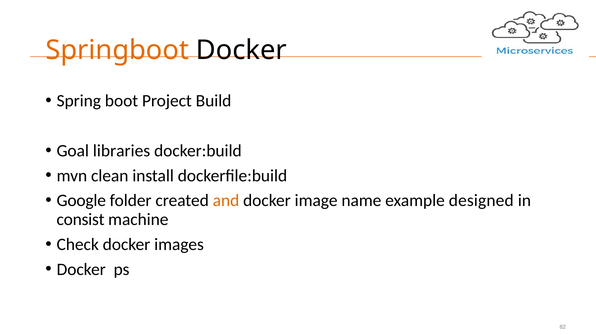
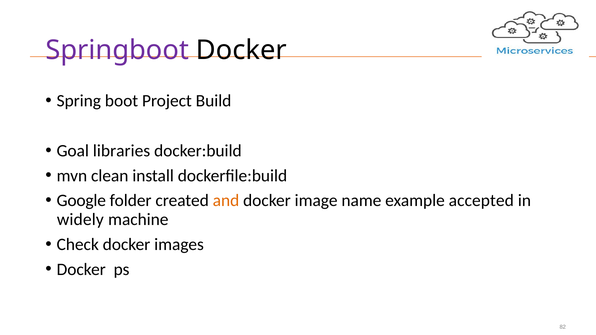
Springboot colour: orange -> purple
designed: designed -> accepted
consist: consist -> widely
